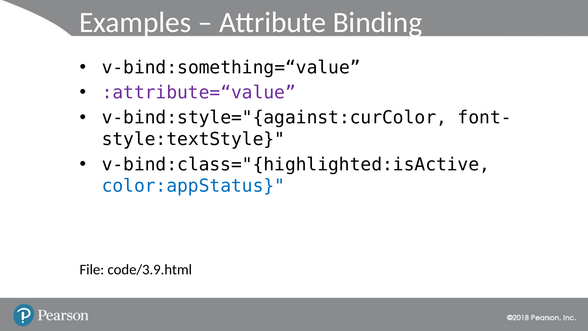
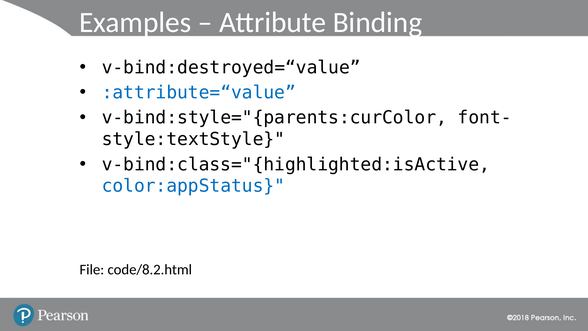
v-bind:something=“value: v-bind:something=“value -> v-bind:destroyed=“value
:attribute=“value colour: purple -> blue
v-bind:style="{against:curColor: v-bind:style="{against:curColor -> v-bind:style="{parents:curColor
code/3.9.html: code/3.9.html -> code/8.2.html
